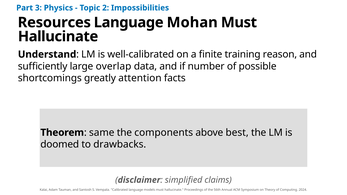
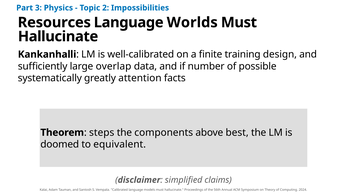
Mohan: Mohan -> Worlds
Understand: Understand -> Kankanhalli
reason: reason -> design
shortcomings: shortcomings -> systematically
same: same -> steps
drawbacks: drawbacks -> equivalent
